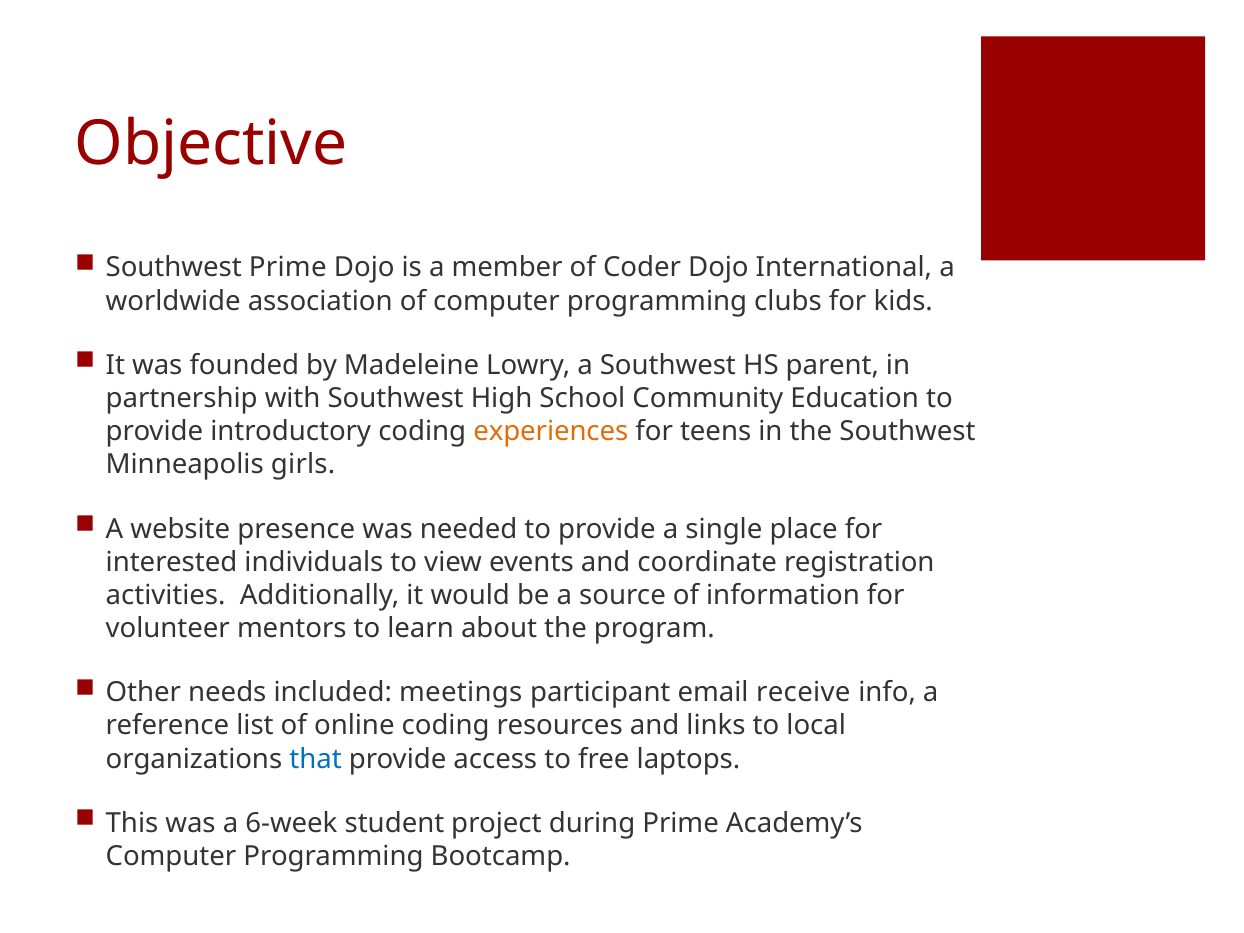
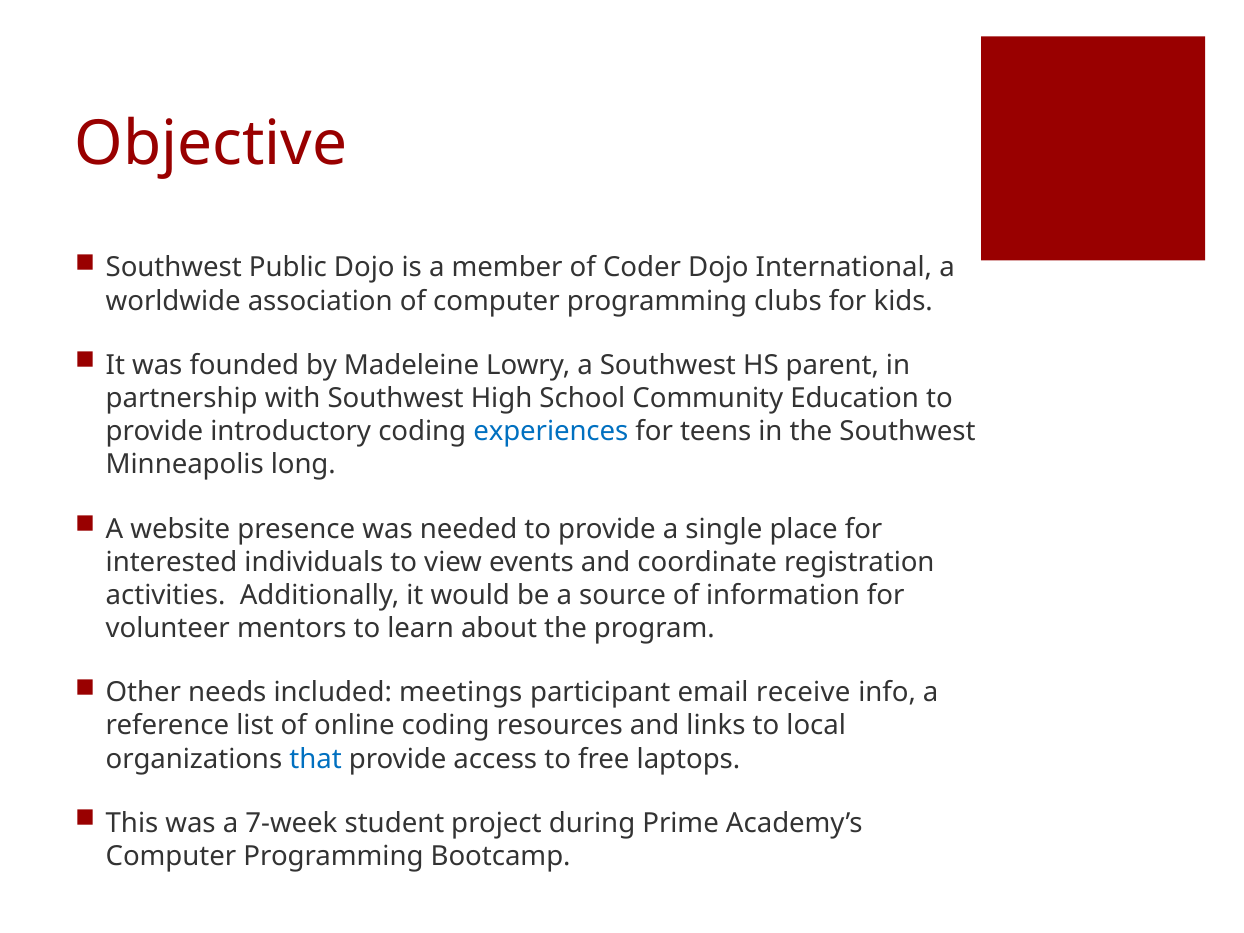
Southwest Prime: Prime -> Public
experiences colour: orange -> blue
girls: girls -> long
6-week: 6-week -> 7-week
